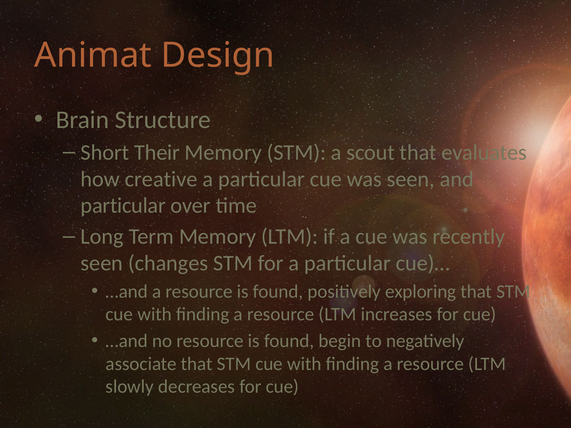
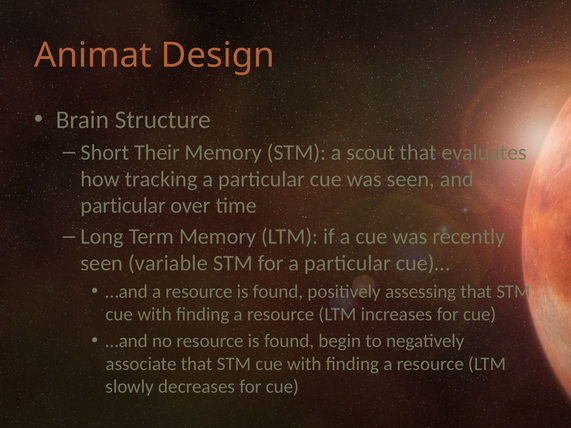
creative: creative -> tracking
changes: changes -> variable
exploring: exploring -> assessing
